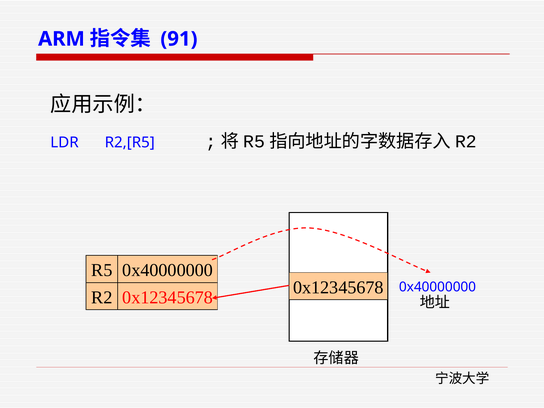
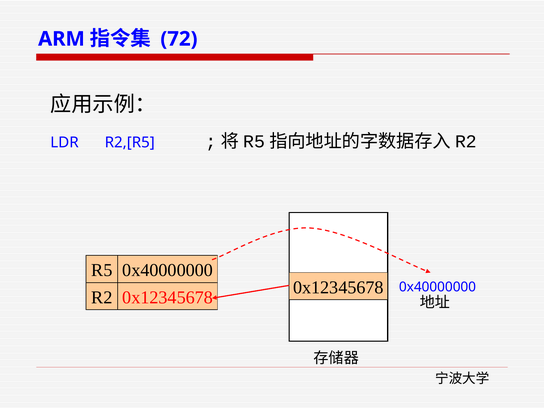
91: 91 -> 72
